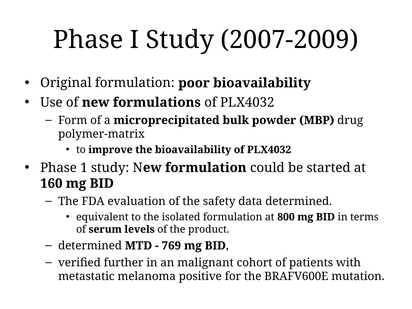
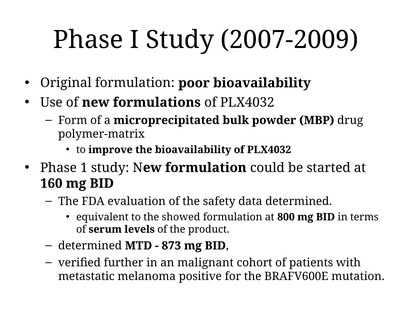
isolated: isolated -> showed
769: 769 -> 873
